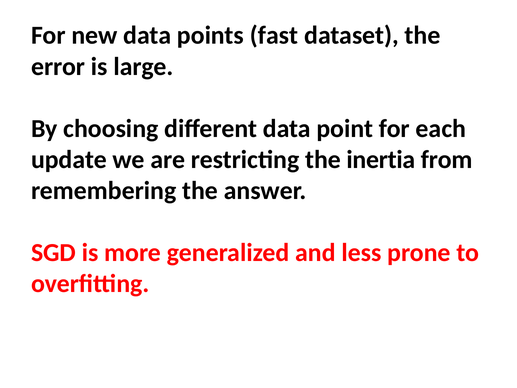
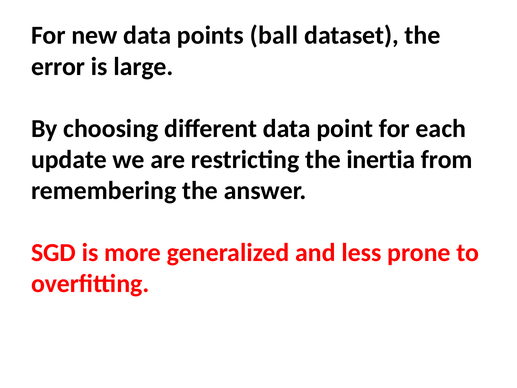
fast: fast -> ball
